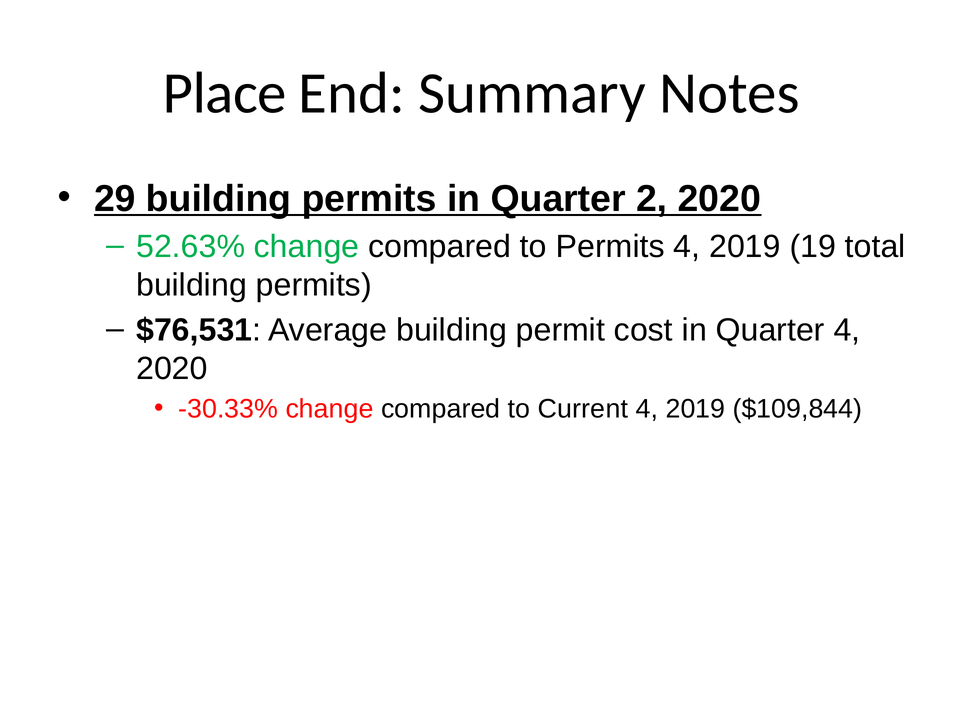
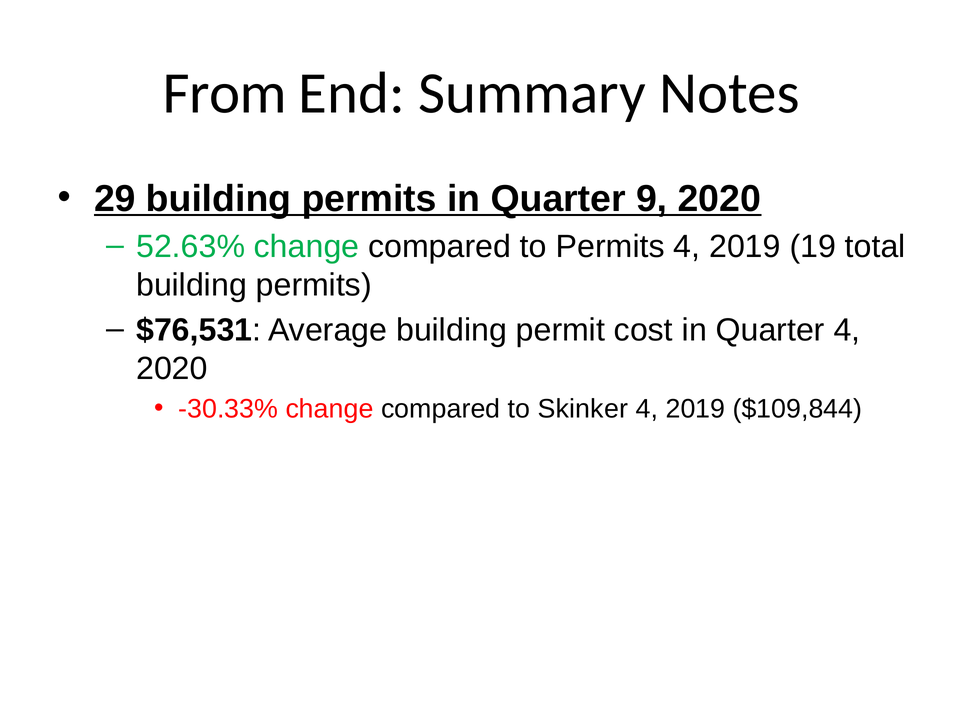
Place: Place -> From
2: 2 -> 9
Current: Current -> Skinker
